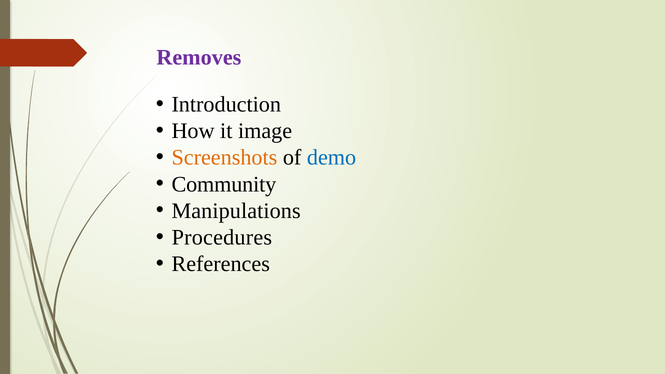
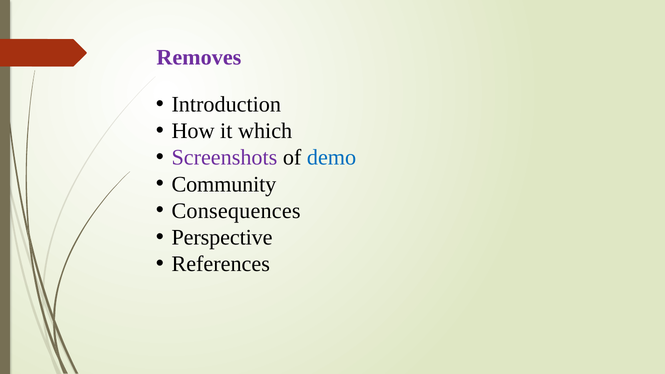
image: image -> which
Screenshots colour: orange -> purple
Manipulations: Manipulations -> Consequences
Procedures: Procedures -> Perspective
